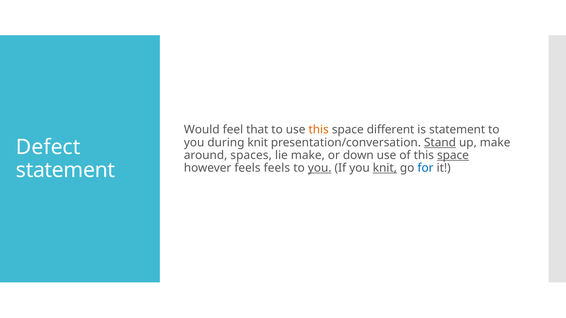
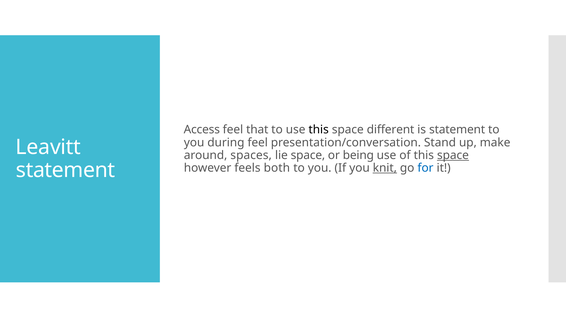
Would: Would -> Access
this at (319, 130) colour: orange -> black
during knit: knit -> feel
Stand underline: present -> none
Defect: Defect -> Leavitt
lie make: make -> space
down: down -> being
feels feels: feels -> both
you at (320, 168) underline: present -> none
